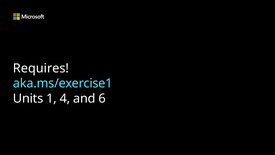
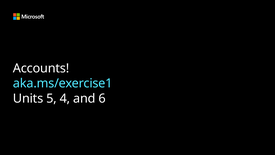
Requires: Requires -> Accounts
1: 1 -> 5
